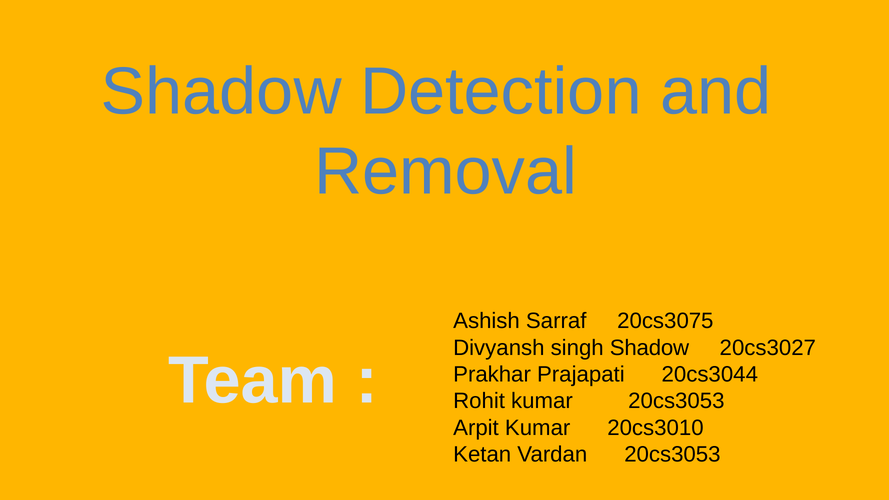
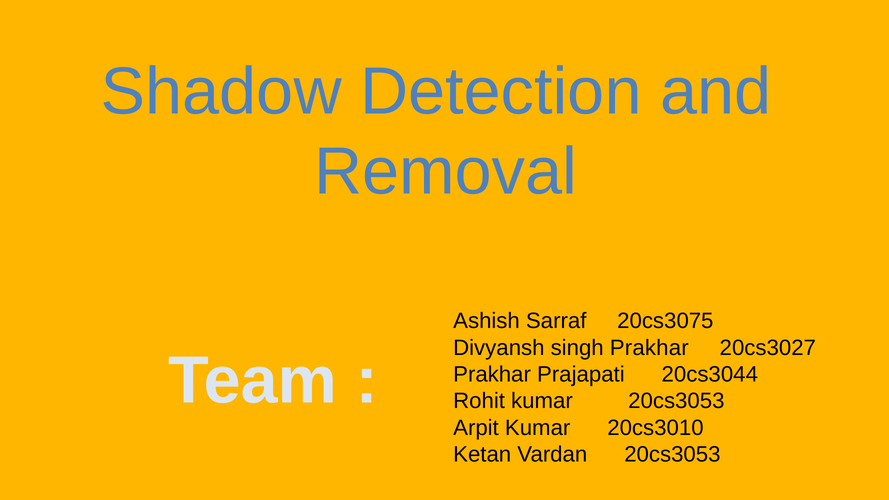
singh Shadow: Shadow -> Prakhar
